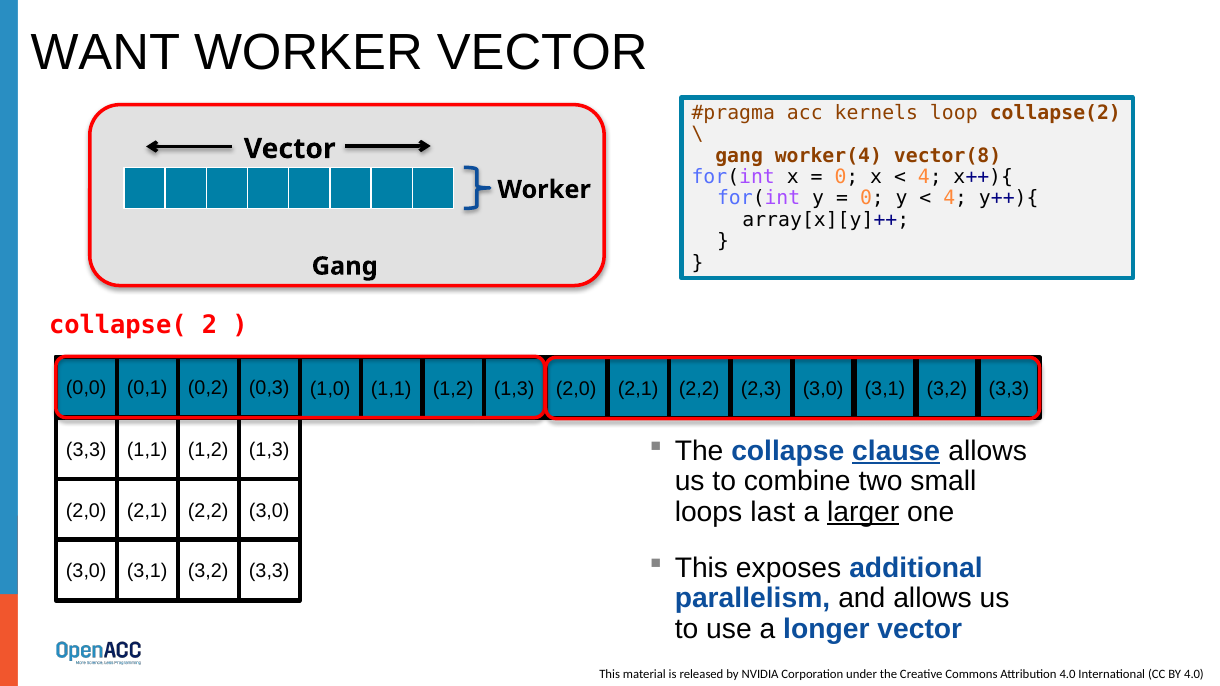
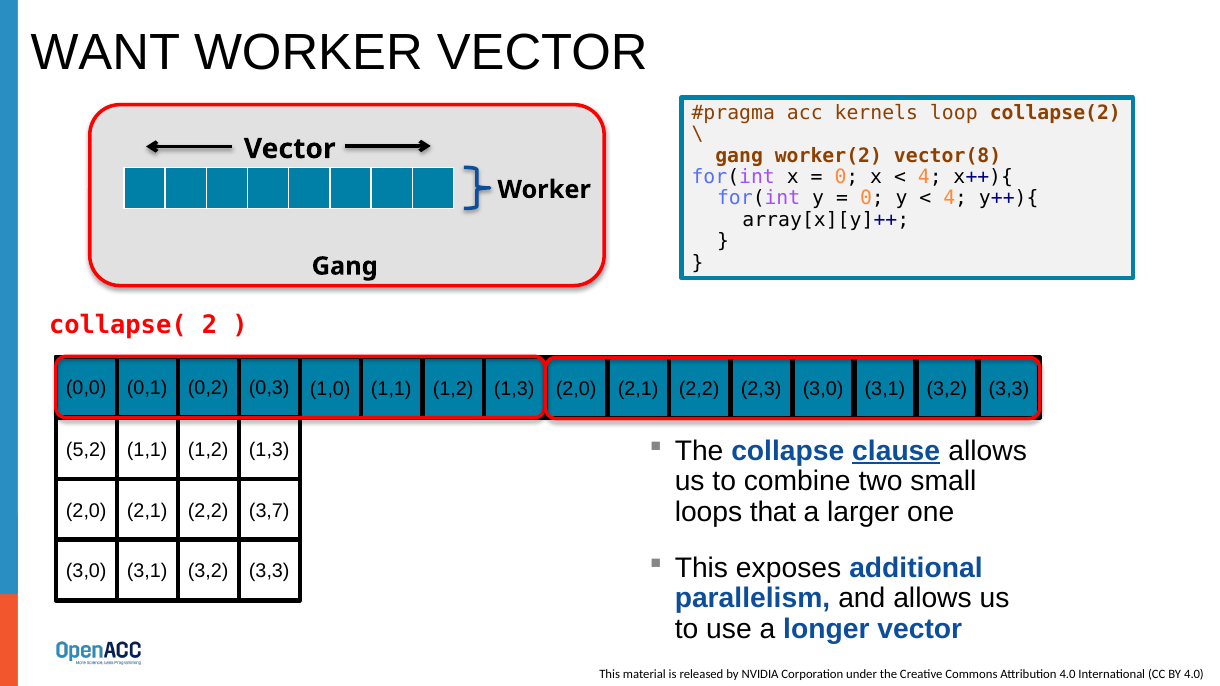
worker(4: worker(4 -> worker(2
3,3 at (86, 450): 3,3 -> 5,2
last: last -> that
larger underline: present -> none
2,2 3,0: 3,0 -> 3,7
